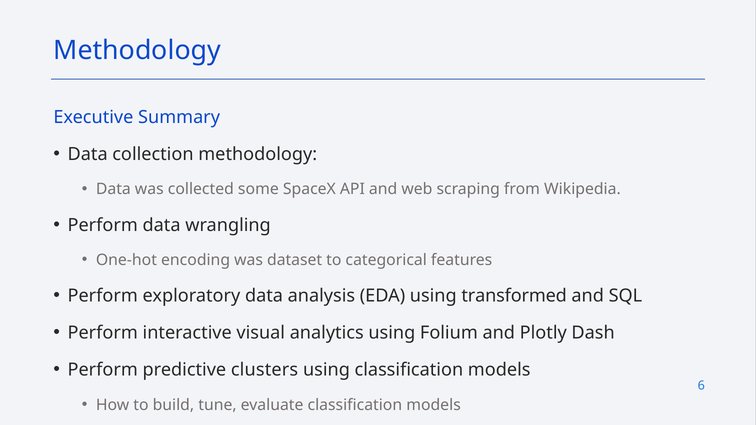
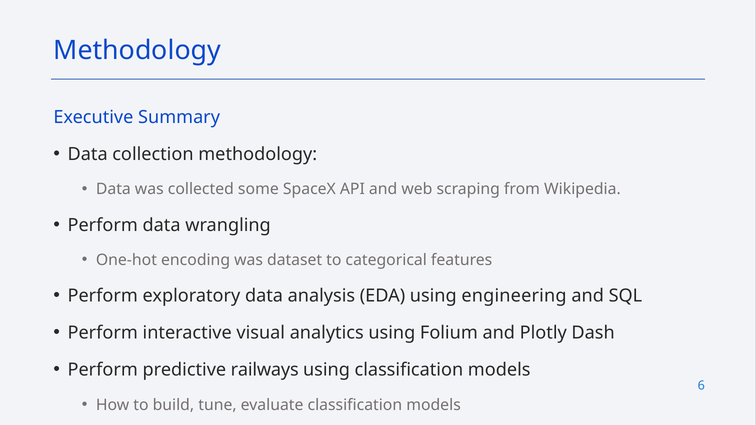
transformed: transformed -> engineering
clusters: clusters -> railways
